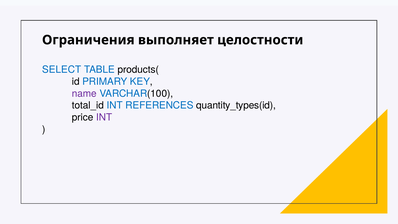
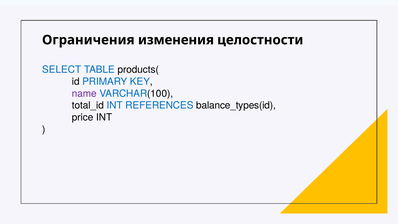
выполняет: выполняет -> изменения
quantity_types(id: quantity_types(id -> balance_types(id
INT at (104, 117) colour: purple -> black
